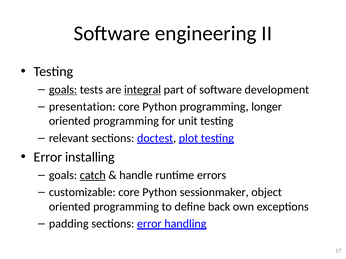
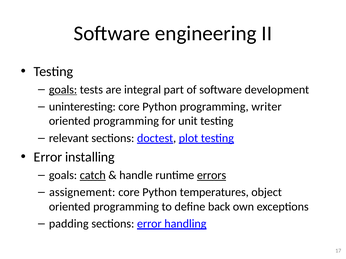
integral underline: present -> none
presentation: presentation -> uninteresting
longer: longer -> writer
errors underline: none -> present
customizable: customizable -> assignement
sessionmaker: sessionmaker -> temperatures
